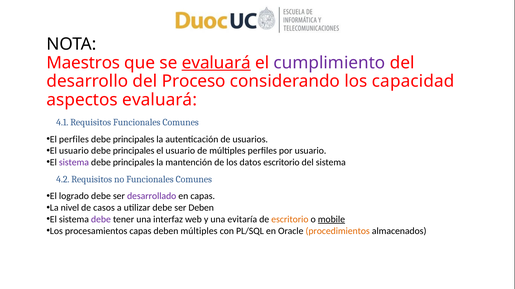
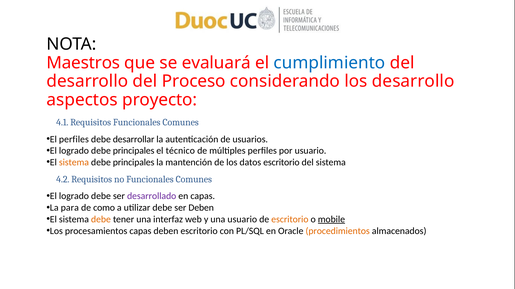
evaluará at (216, 63) underline: present -> none
cumplimiento colour: purple -> blue
los capacidad: capacidad -> desarrollo
aspectos evaluará: evaluará -> proyecto
principales at (134, 140): principales -> desarrollar
usuario at (74, 151): usuario -> logrado
usuario at (180, 151): usuario -> técnico
sistema at (74, 163) colour: purple -> orange
nivel: nivel -> para
casos: casos -> como
debe at (101, 220) colour: purple -> orange
una evitaría: evitaría -> usuario
deben múltiples: múltiples -> escritorio
